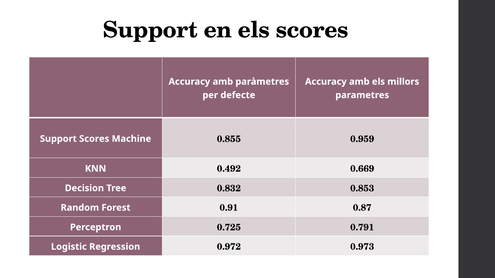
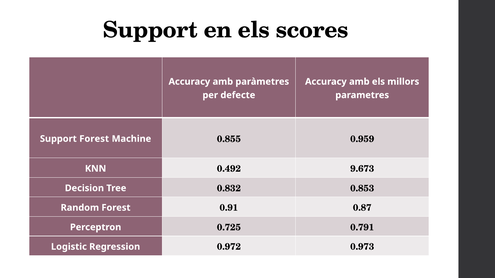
Support Scores: Scores -> Forest
0.669: 0.669 -> 9.673
